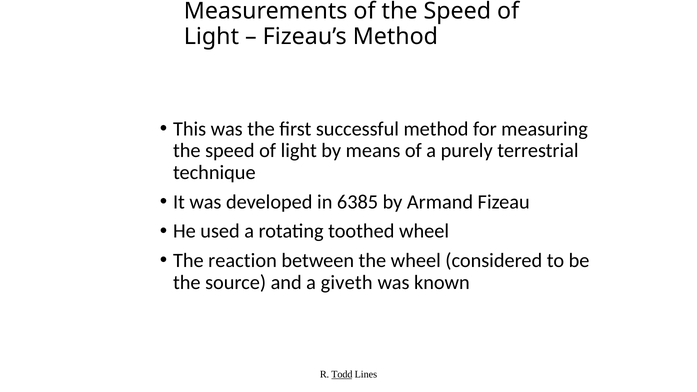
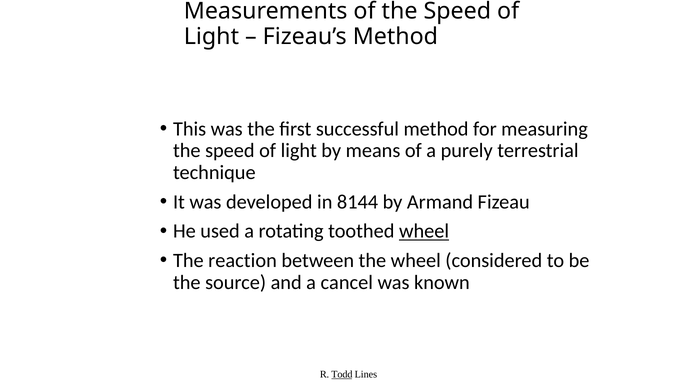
6385: 6385 -> 8144
wheel at (424, 231) underline: none -> present
giveth: giveth -> cancel
